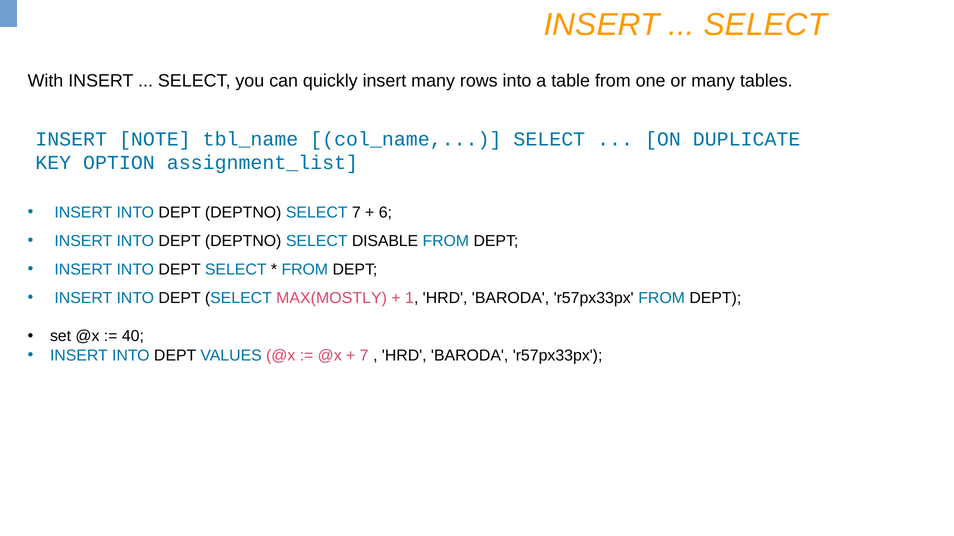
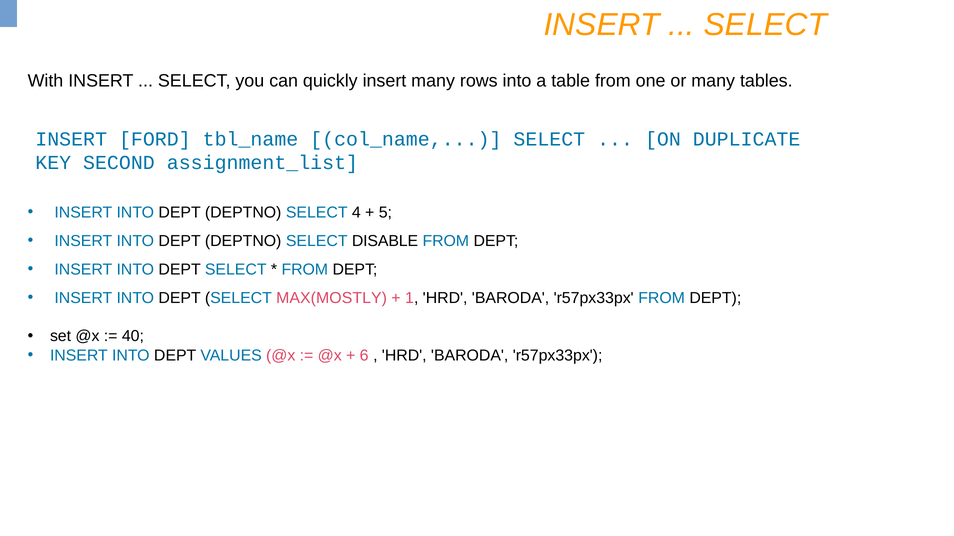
NOTE: NOTE -> FORD
OPTION: OPTION -> SECOND
SELECT 7: 7 -> 4
6: 6 -> 5
7 at (364, 356): 7 -> 6
